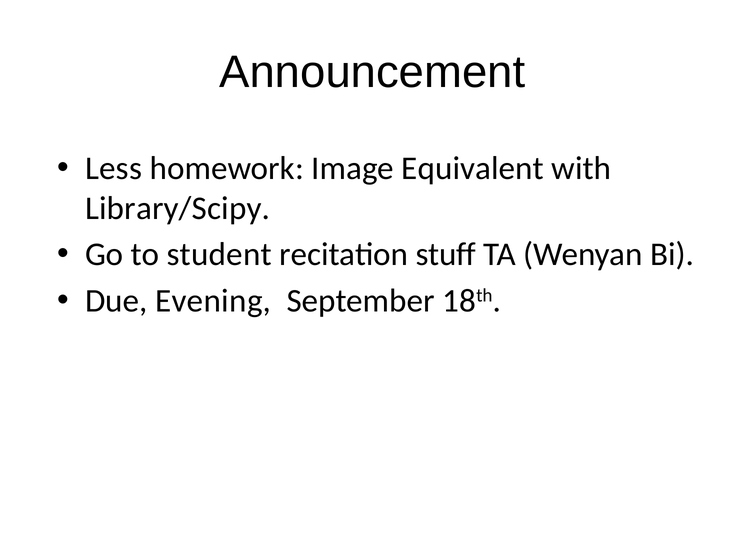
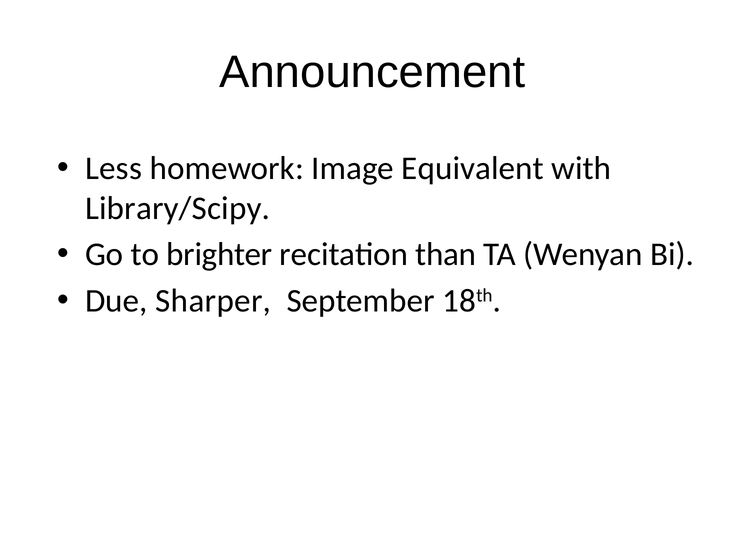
student: student -> brighter
stuff: stuff -> than
Evening: Evening -> Sharper
